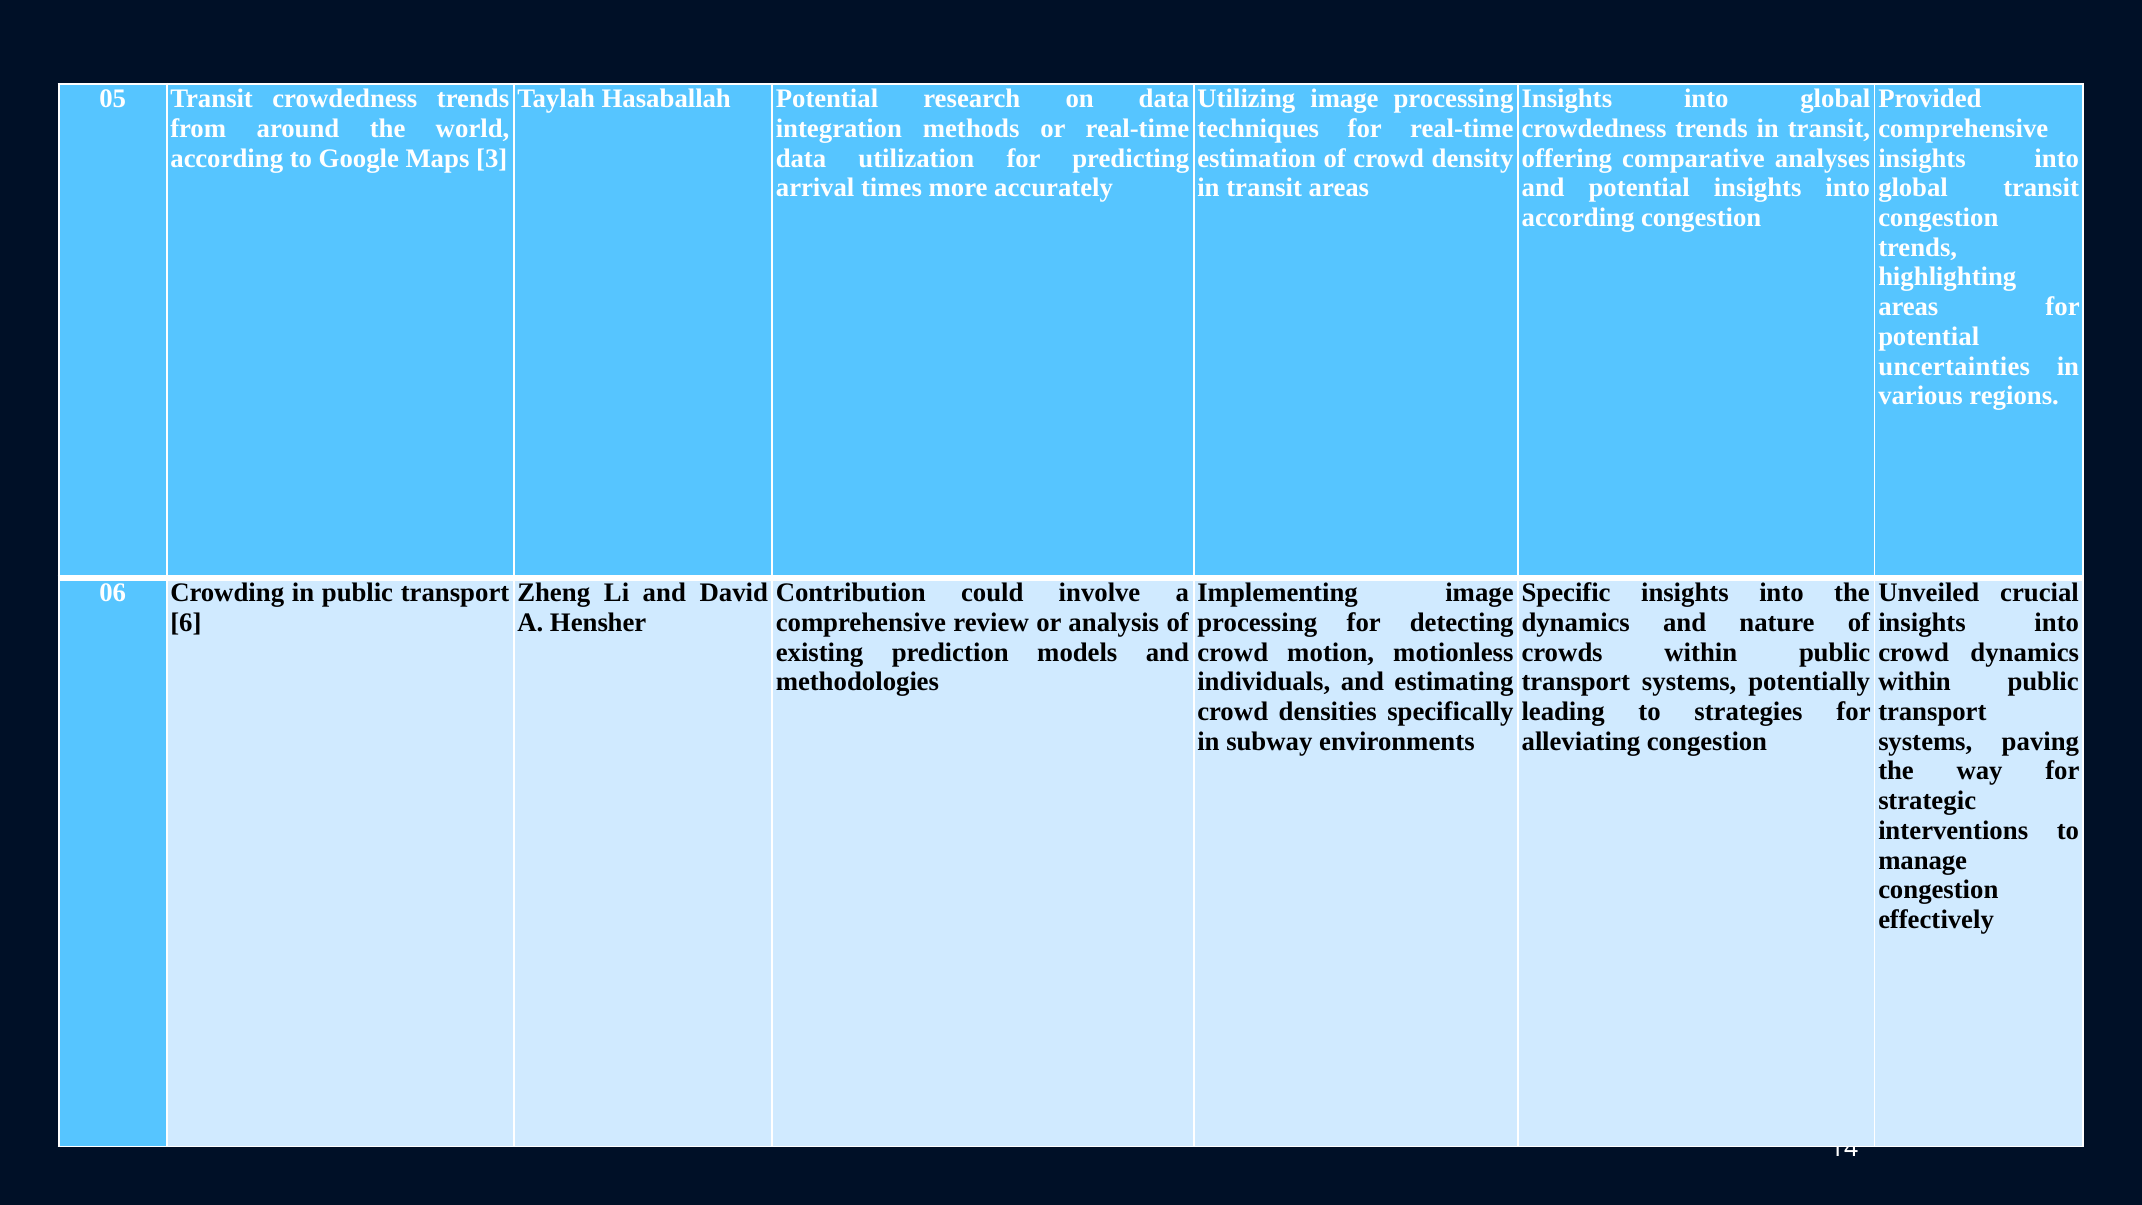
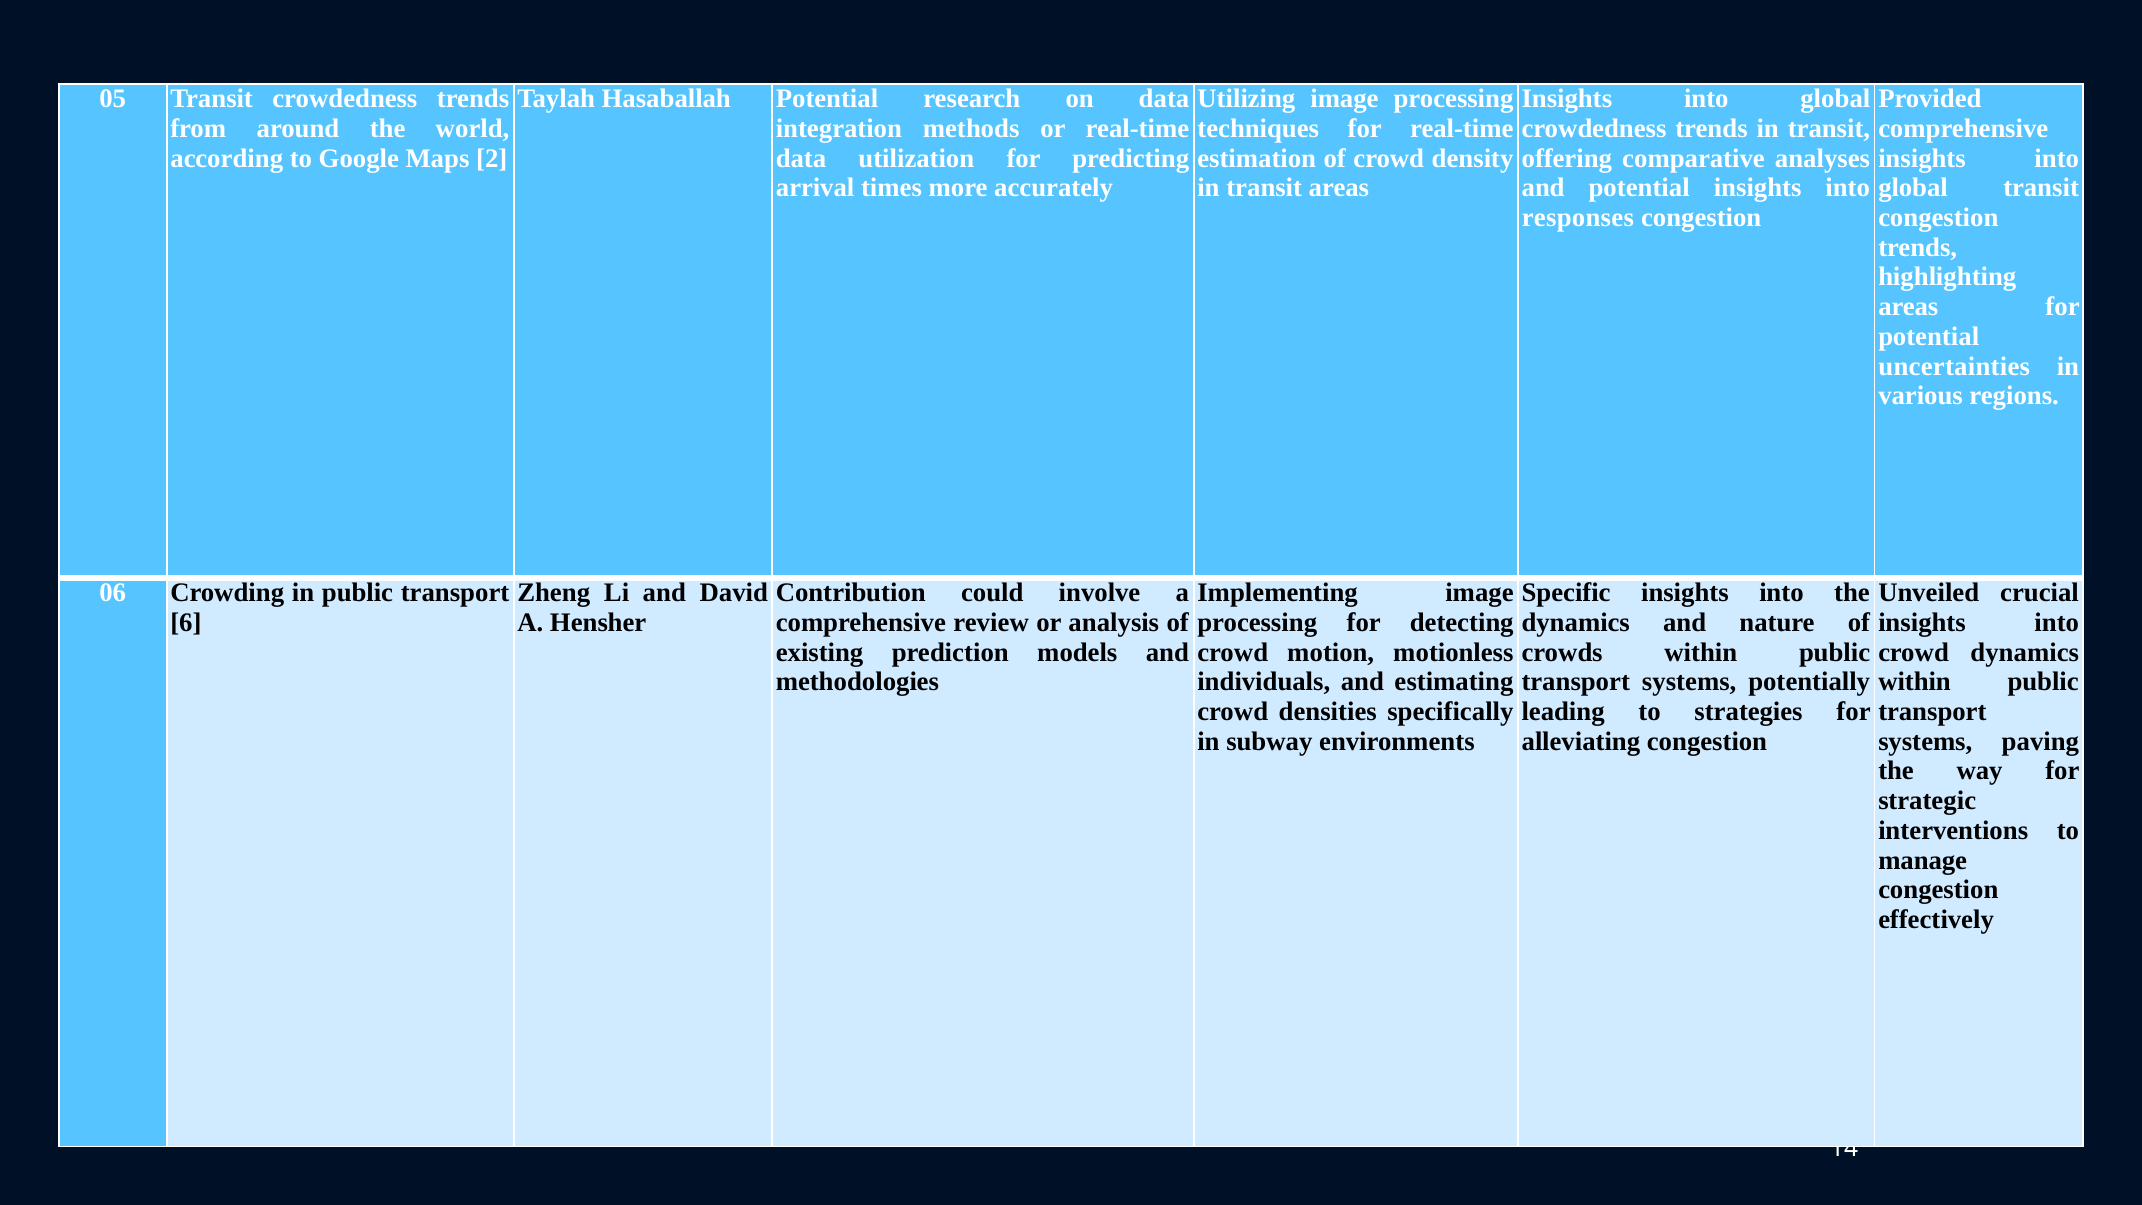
3: 3 -> 2
according at (1578, 218): according -> responses
